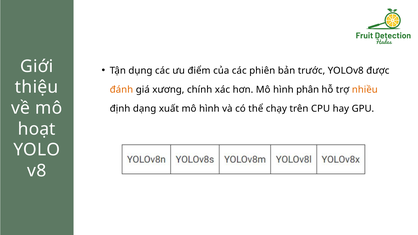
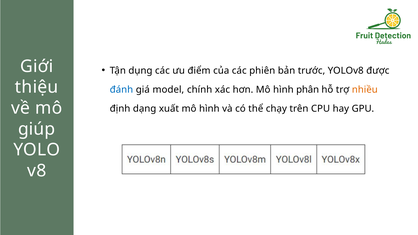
đánh colour: orange -> blue
xương: xương -> model
hoạt: hoạt -> giúp
